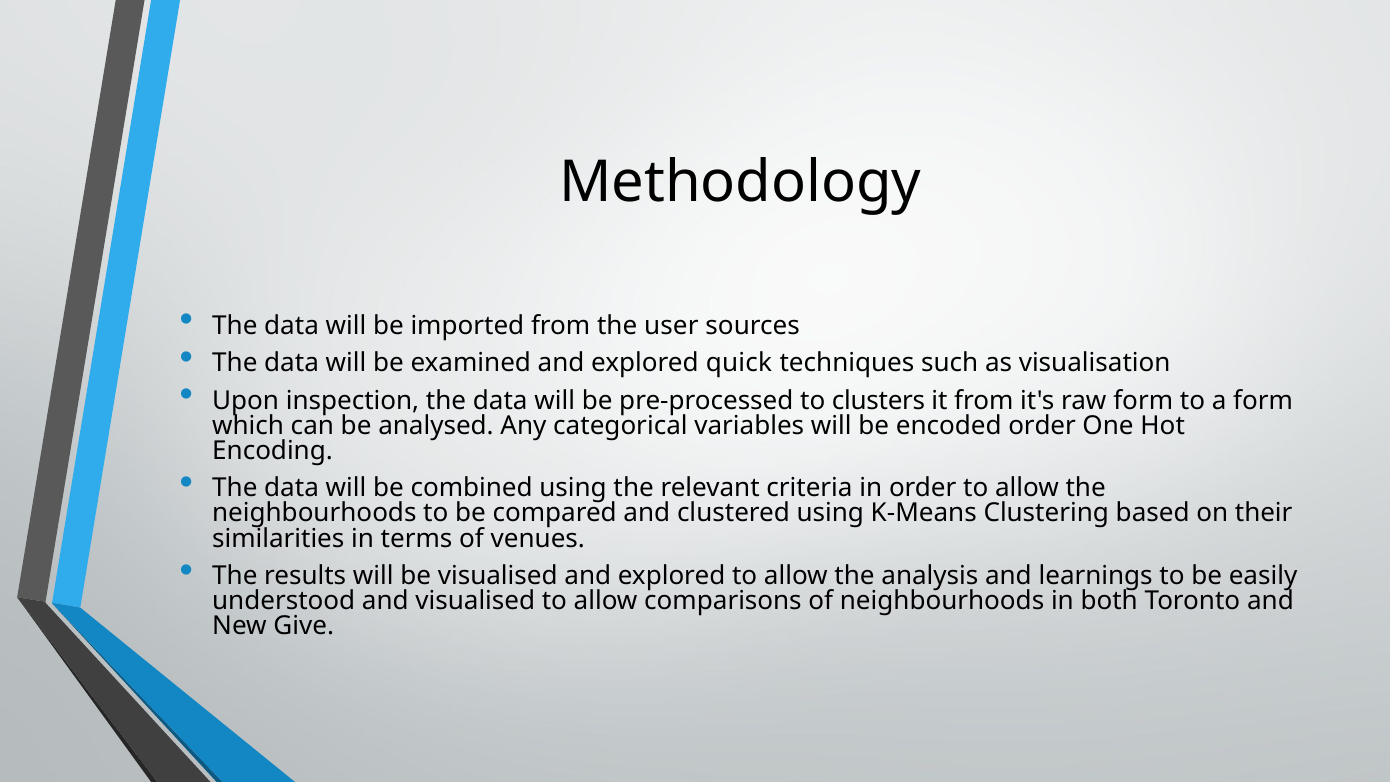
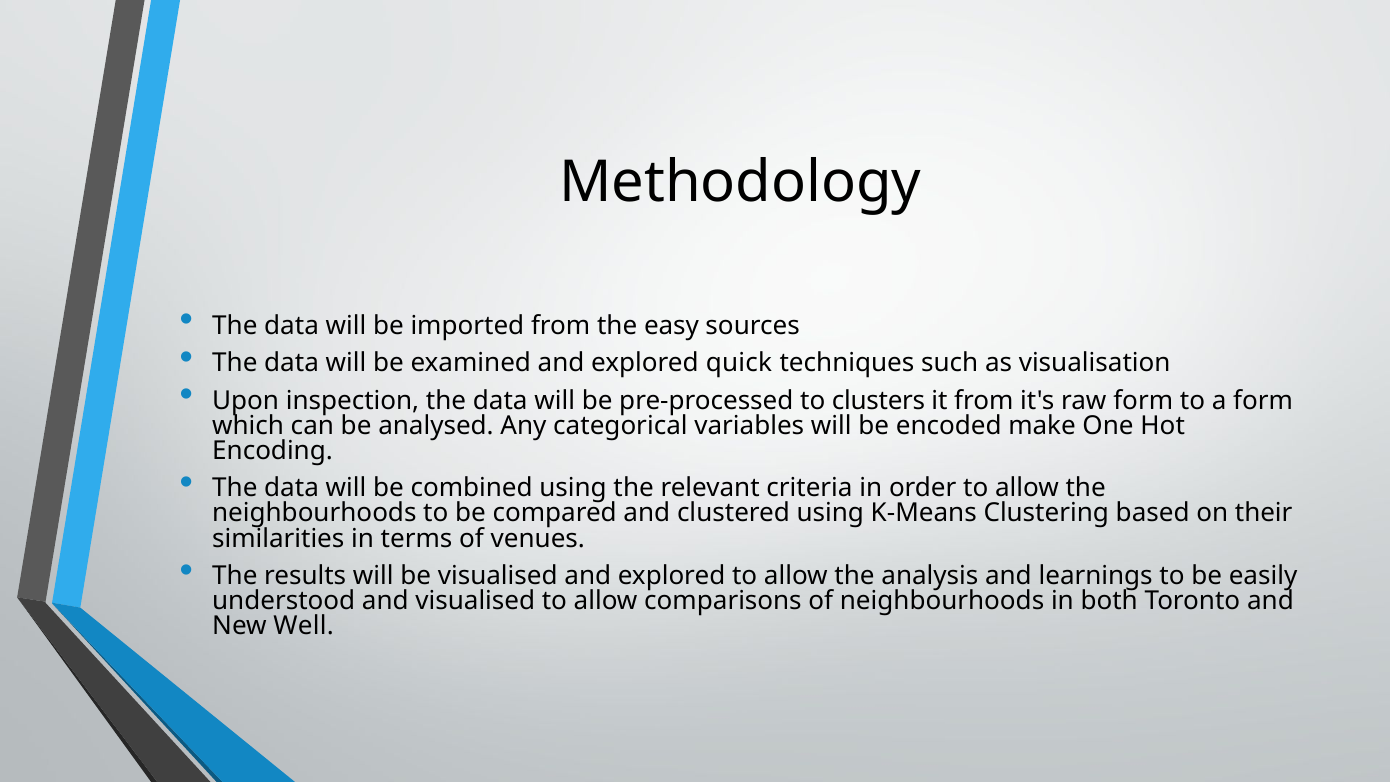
user: user -> easy
encoded order: order -> make
Give: Give -> Well
